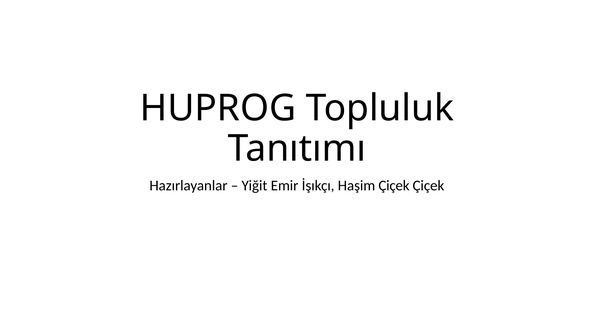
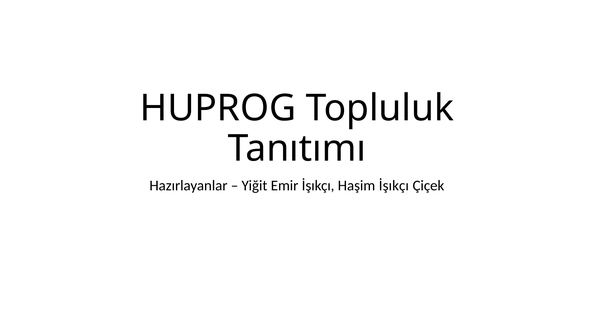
Haşim Çiçek: Çiçek -> İşıkçı
